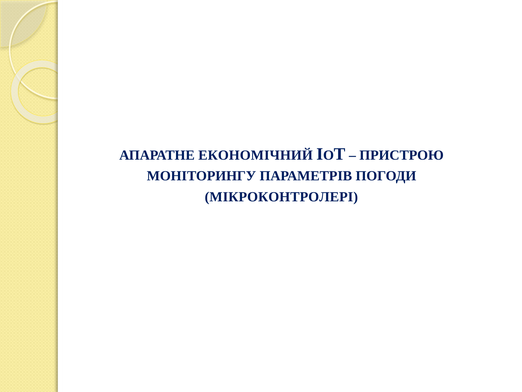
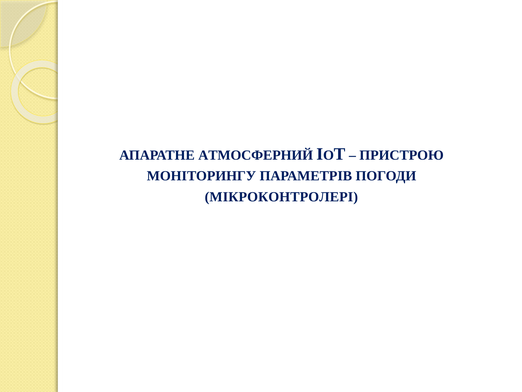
ЕКОНОМІЧНИЙ: ЕКОНОМІЧНИЙ -> АТМОСФЕРНИЙ
